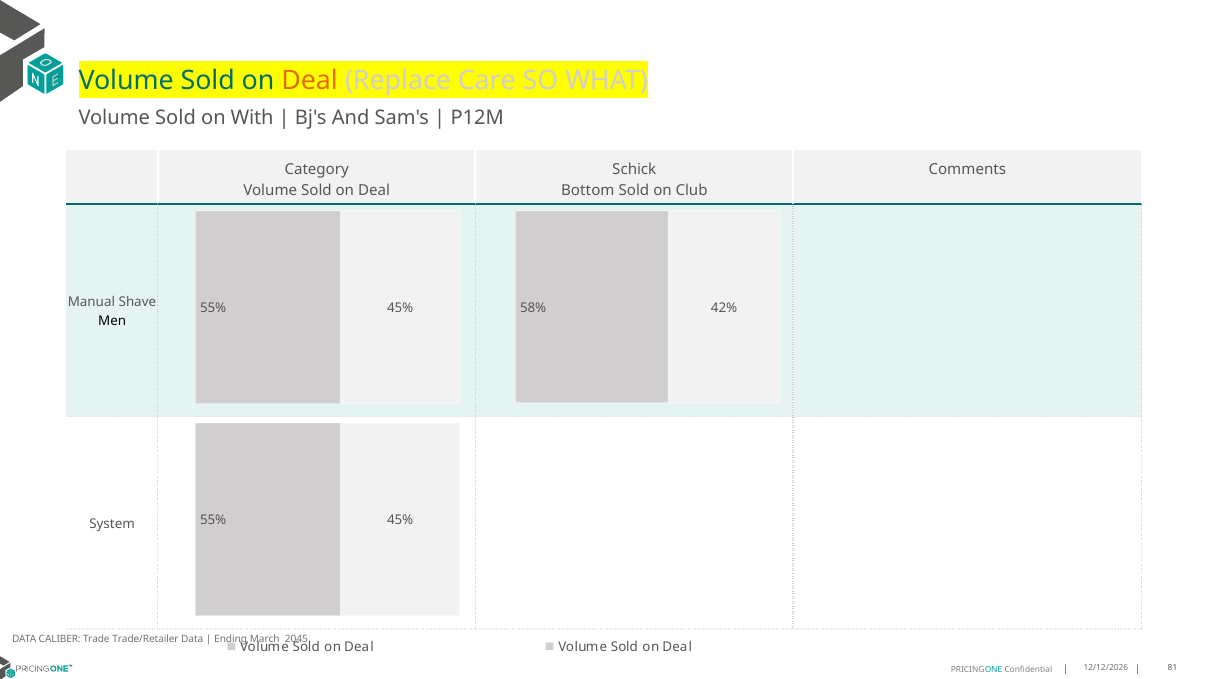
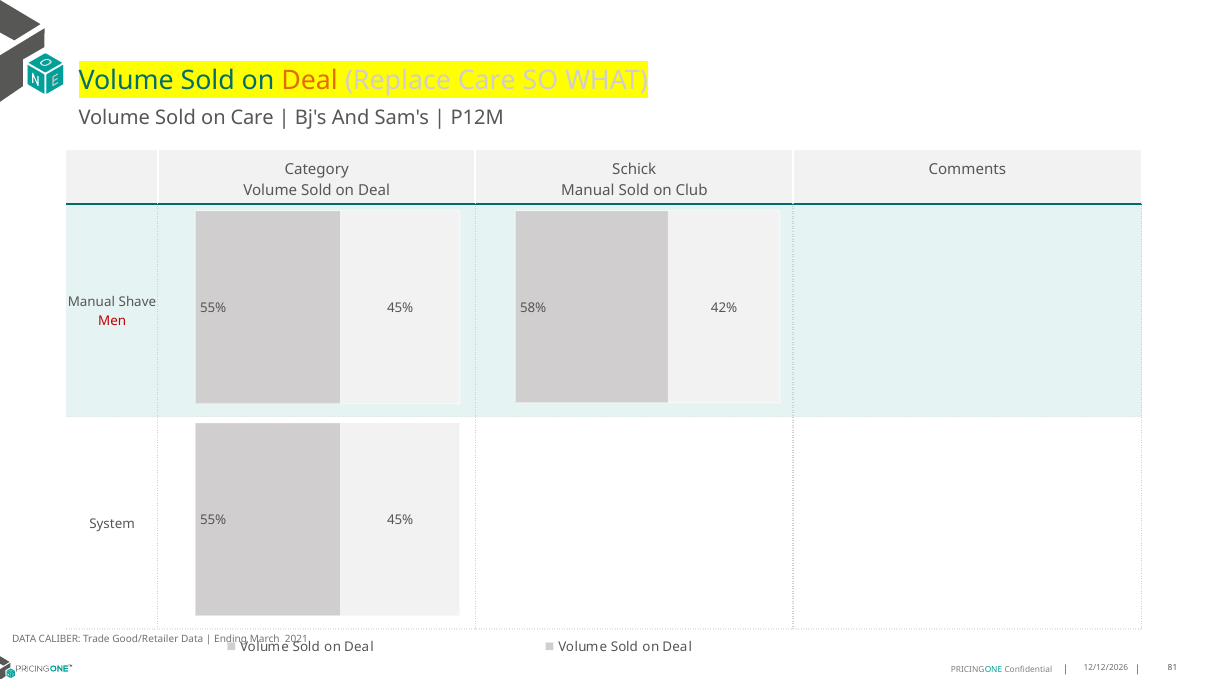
on With: With -> Care
Bottom at (588, 190): Bottom -> Manual
Men colour: black -> red
Trade/Retailer: Trade/Retailer -> Good/Retailer
2045: 2045 -> 2021
